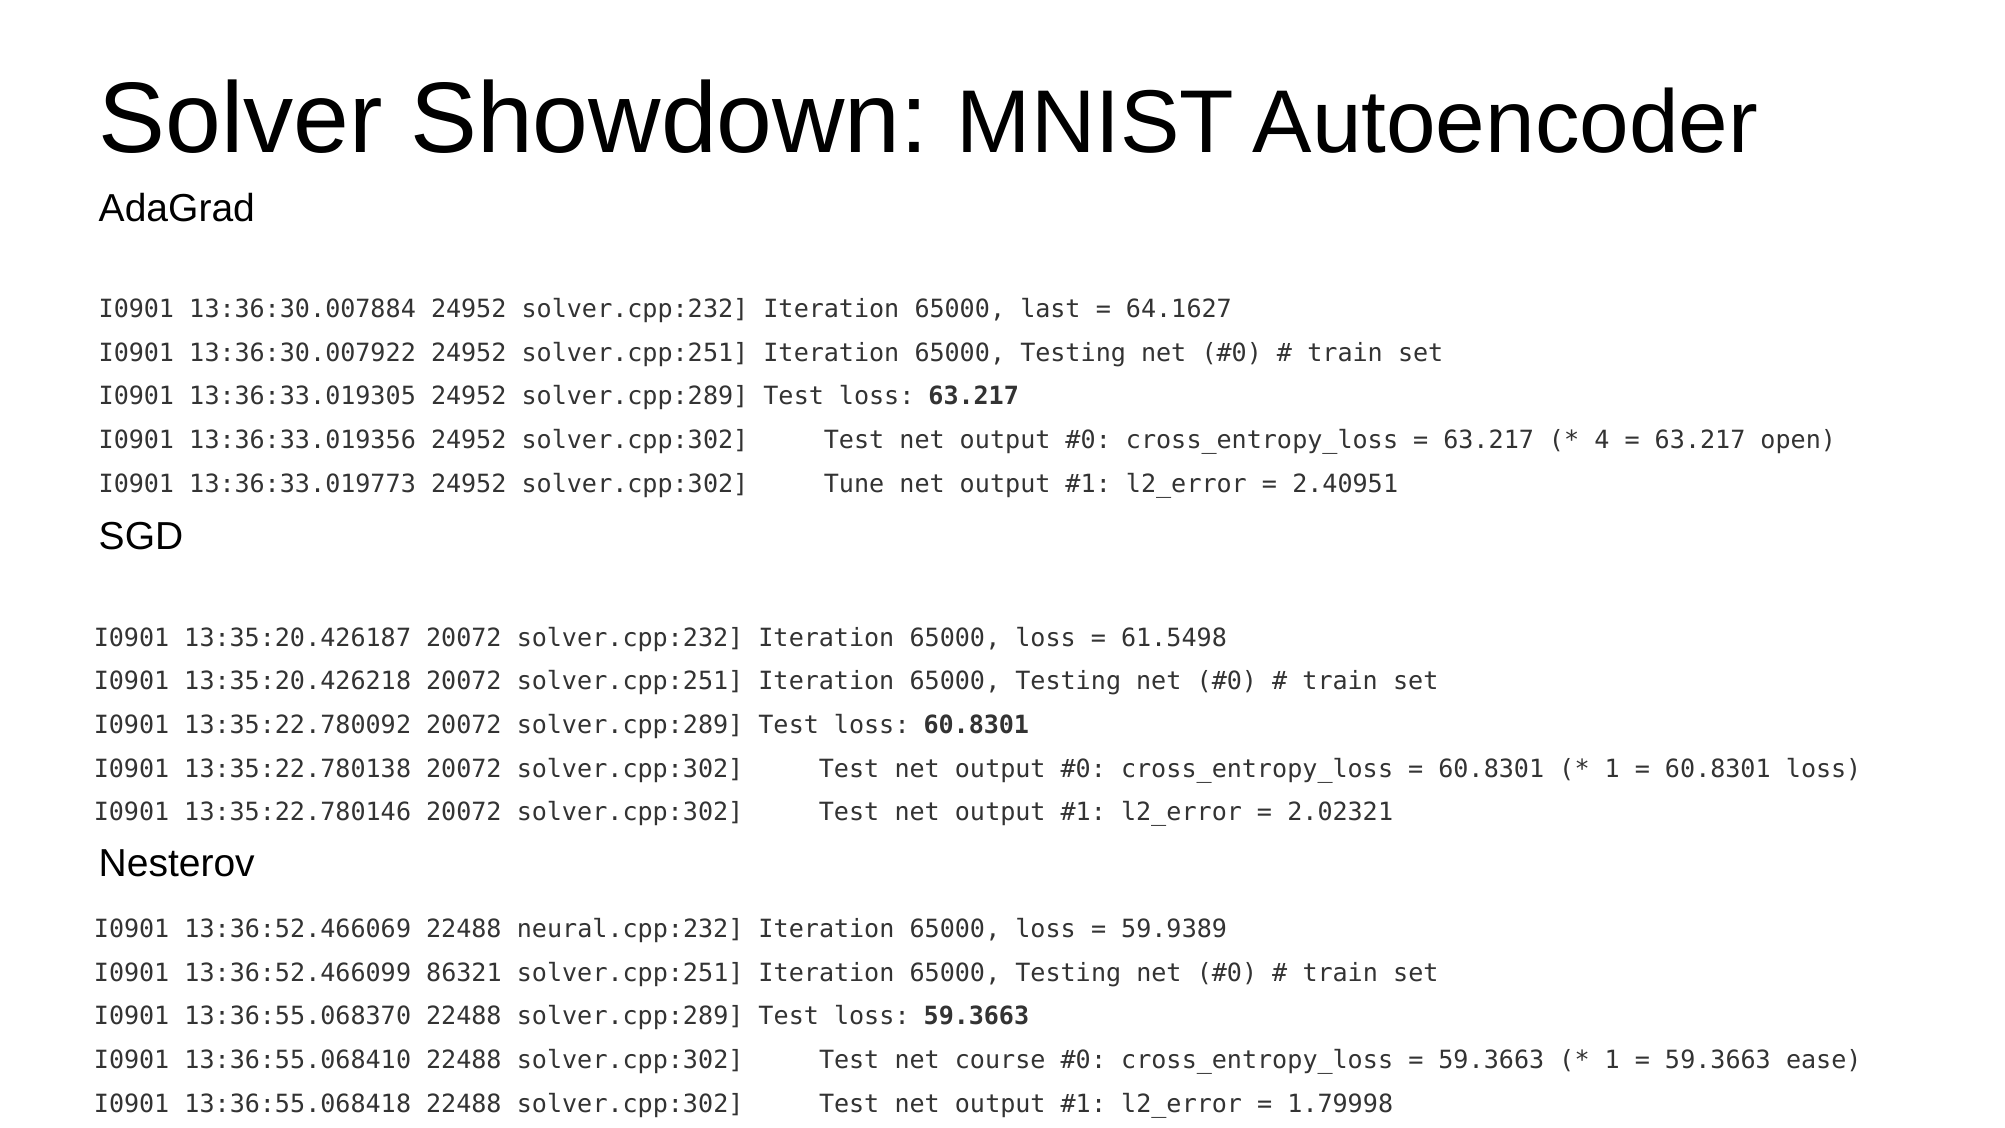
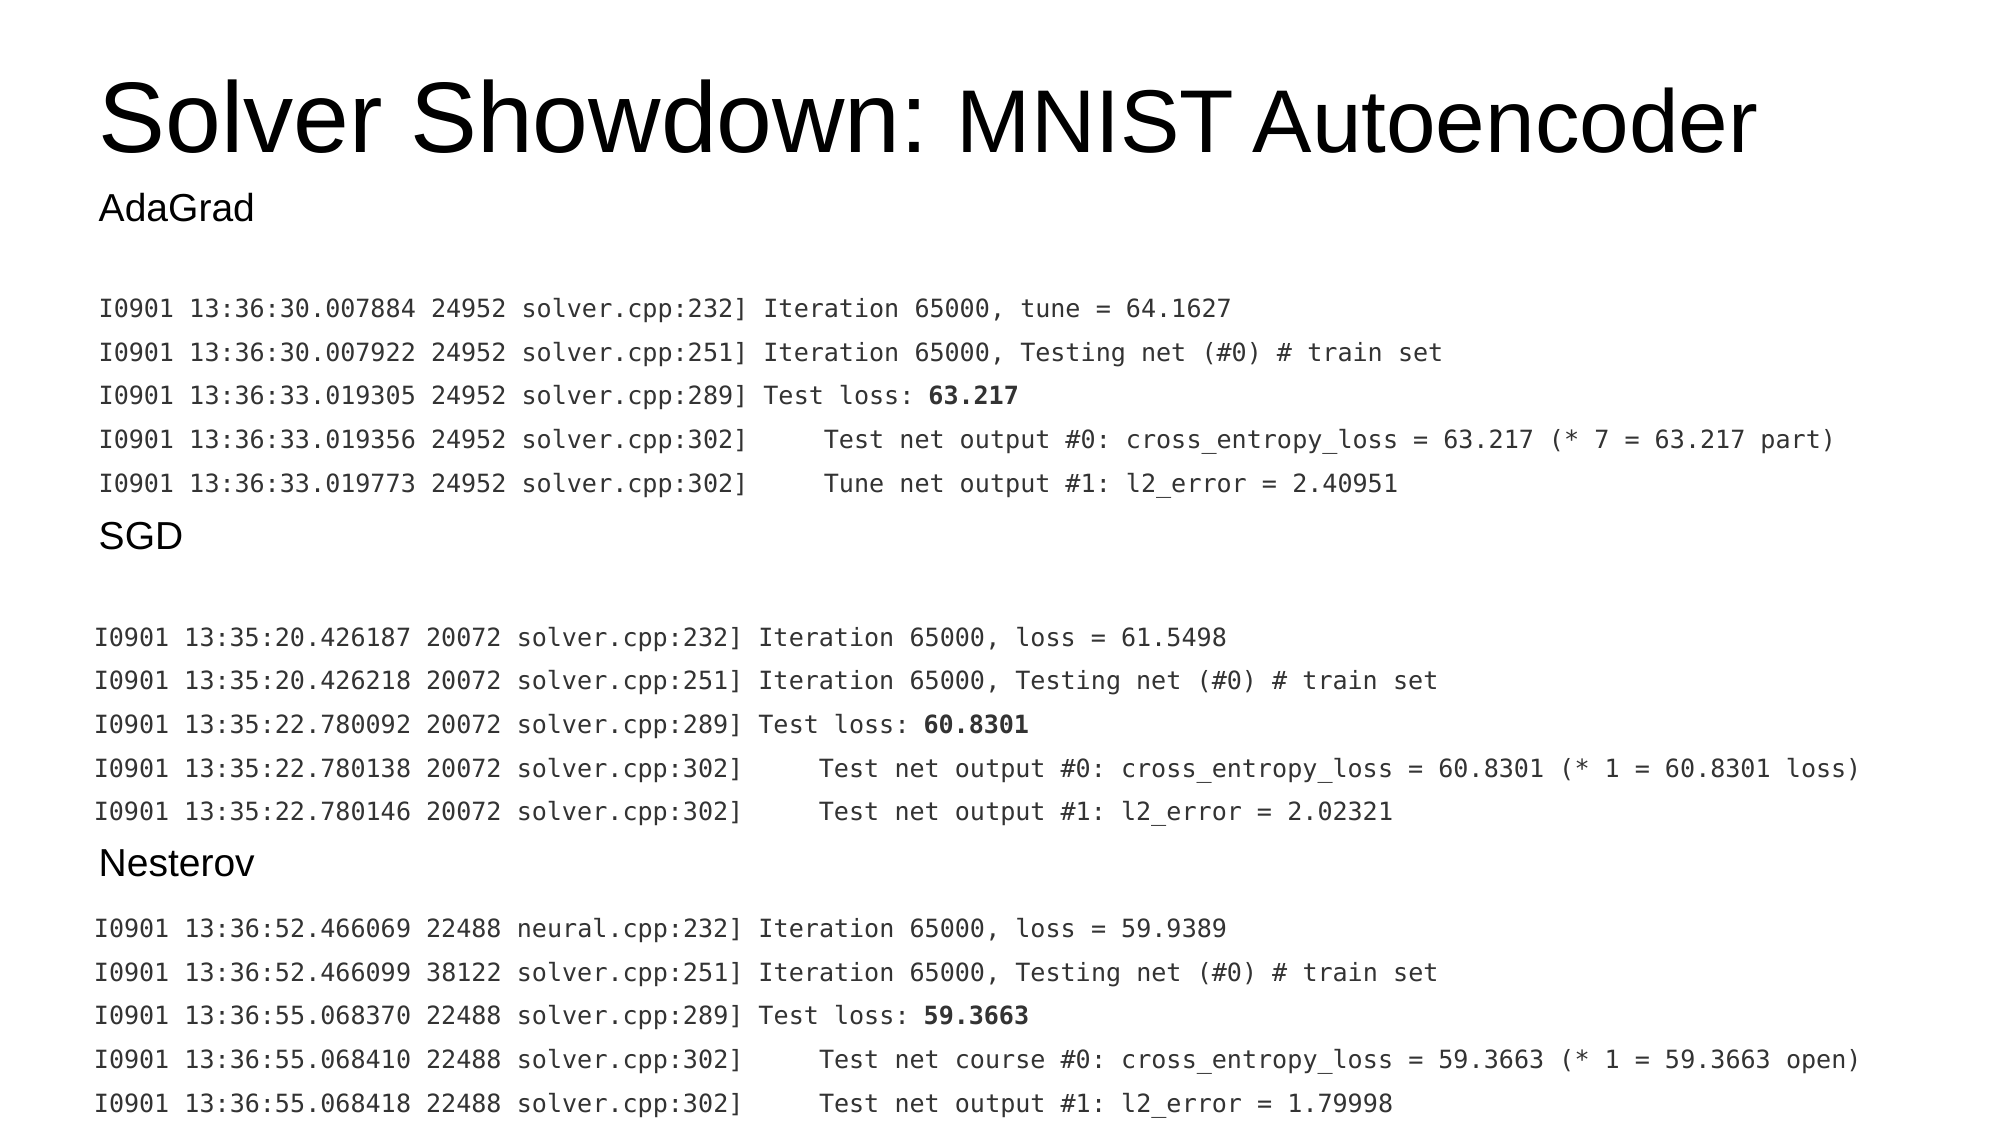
65000 last: last -> tune
4: 4 -> 7
open: open -> part
86321: 86321 -> 38122
ease: ease -> open
